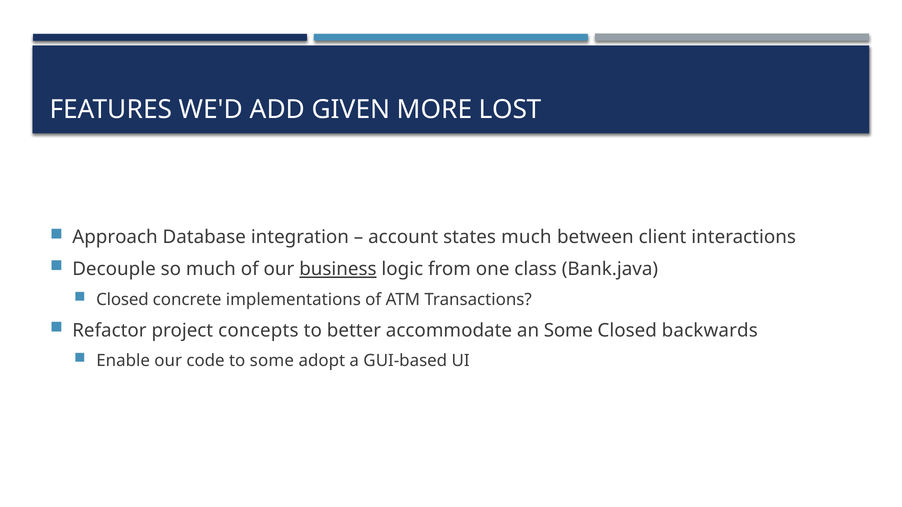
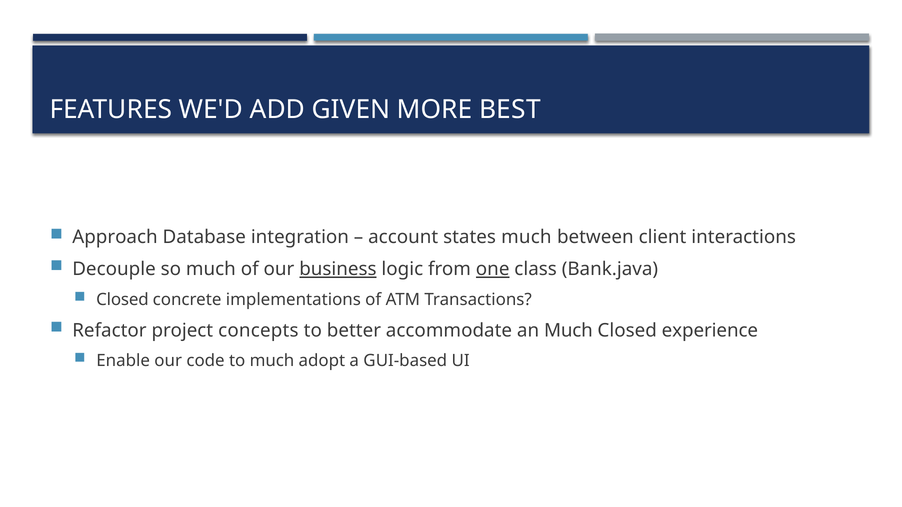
LOST: LOST -> BEST
one underline: none -> present
an Some: Some -> Much
backwards: backwards -> experience
to some: some -> much
